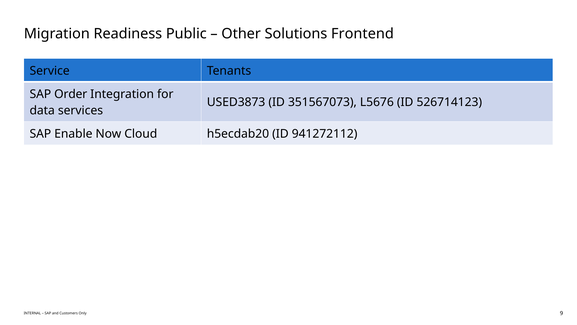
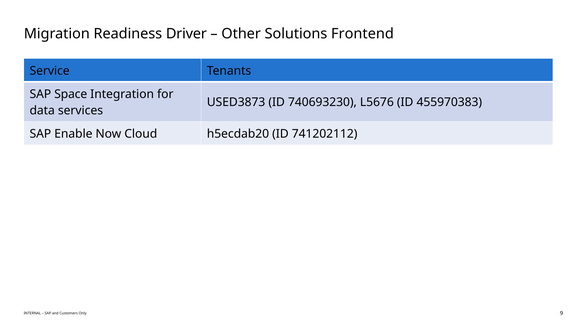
Public: Public -> Driver
Order: Order -> Space
351567073: 351567073 -> 740693230
526714123: 526714123 -> 455970383
941272112: 941272112 -> 741202112
